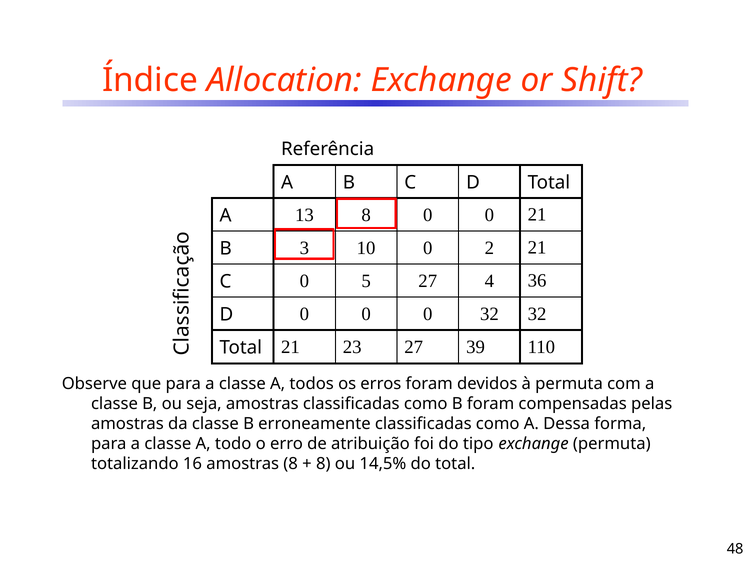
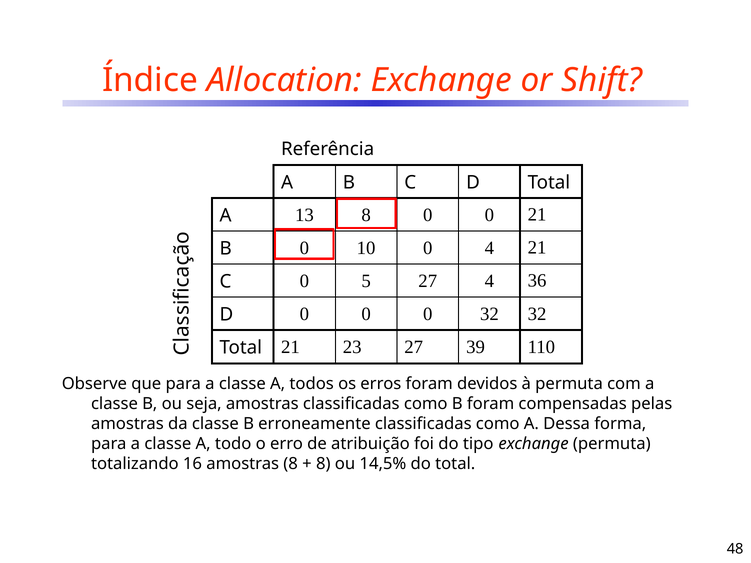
B 3: 3 -> 0
0 2: 2 -> 4
